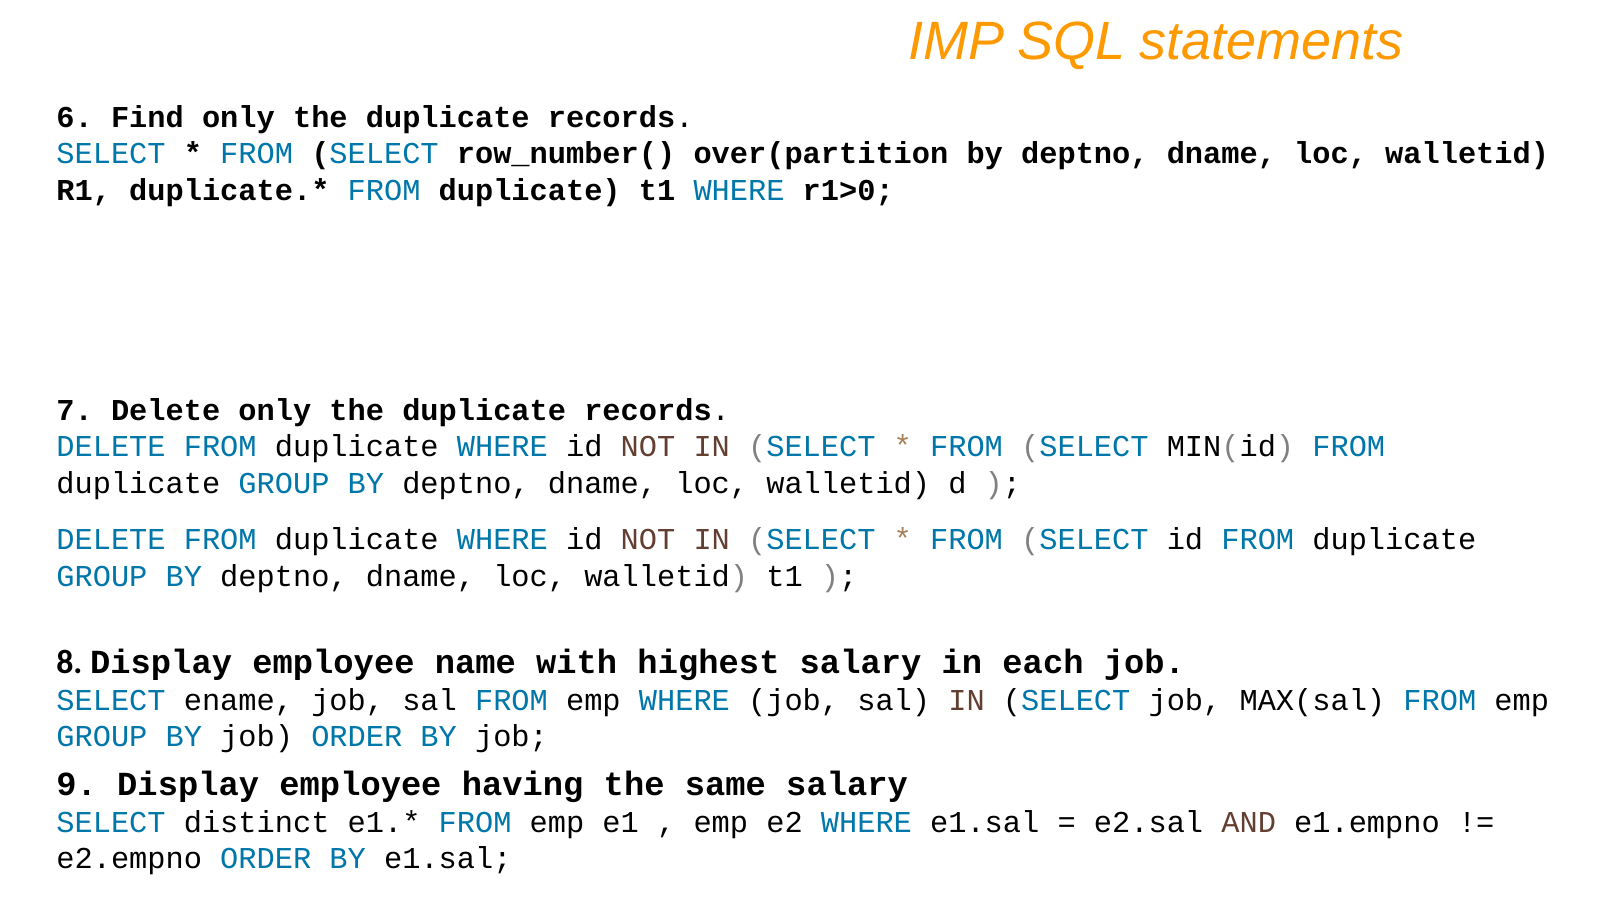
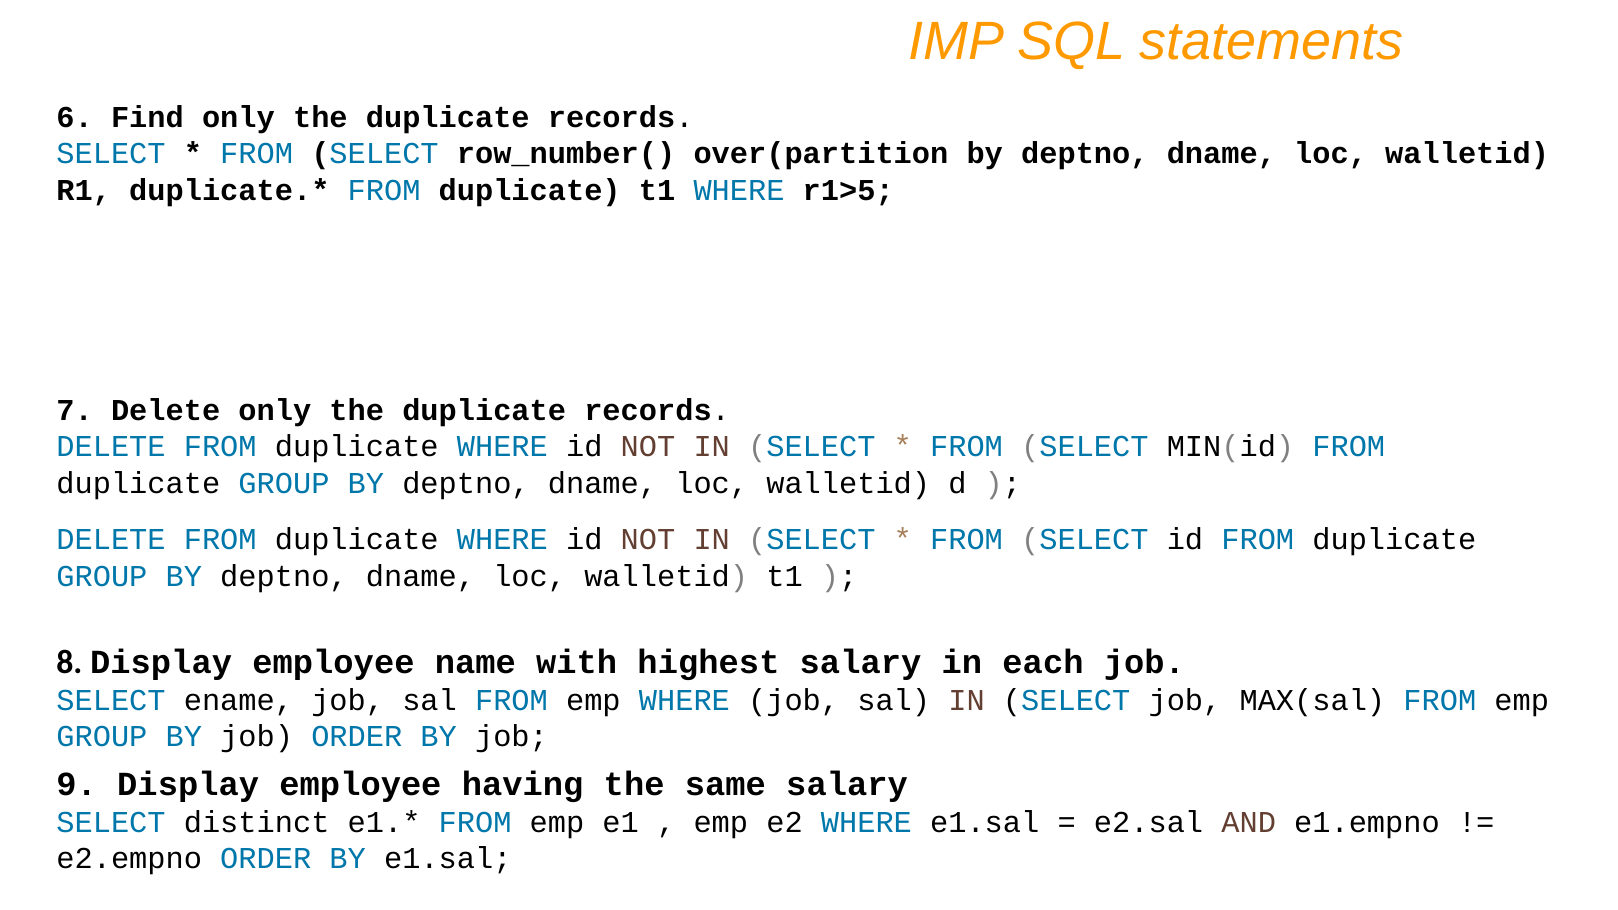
r1>0: r1>0 -> r1>5
